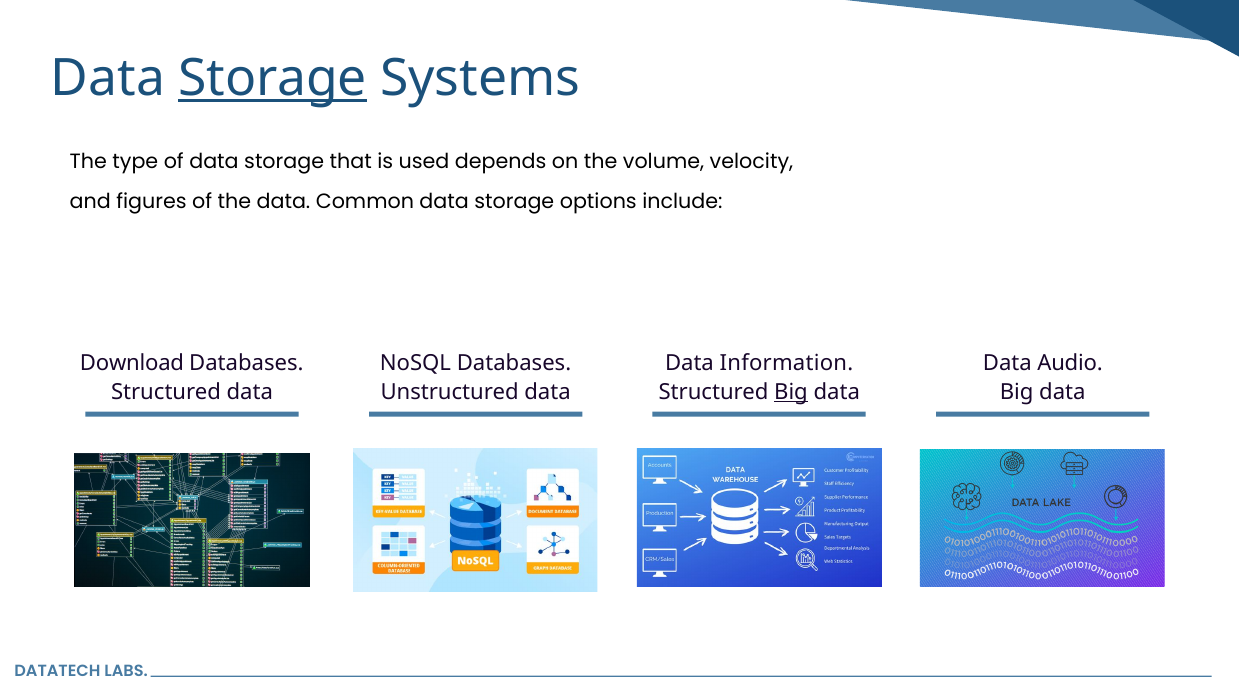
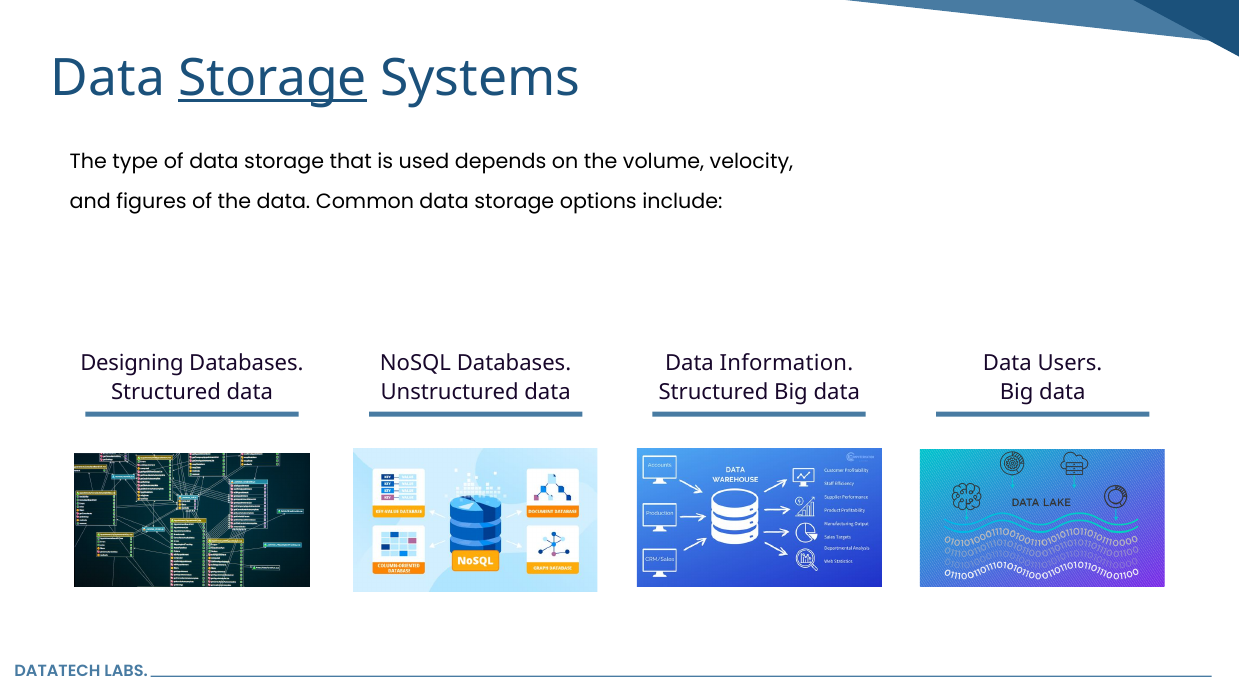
Download: Download -> Designing
Audio: Audio -> Users
Big at (791, 392) underline: present -> none
